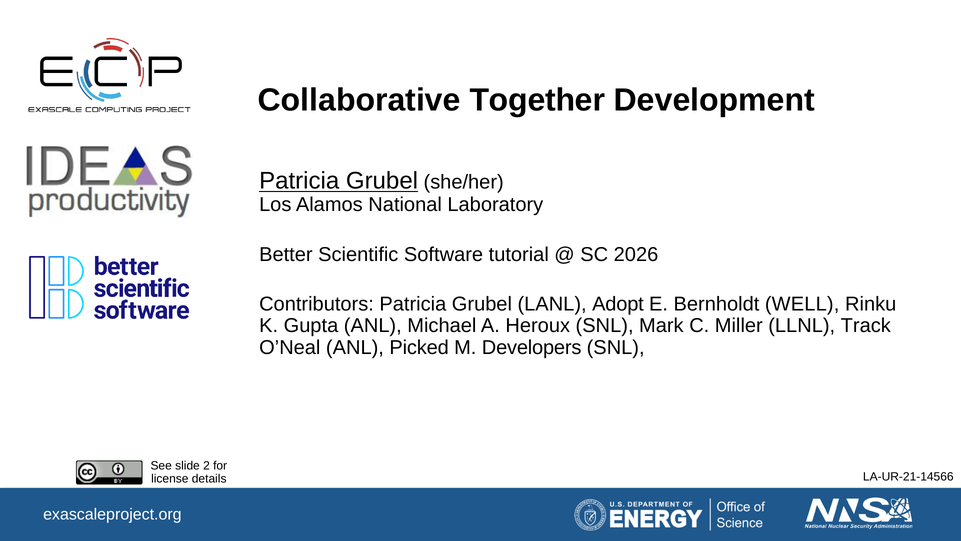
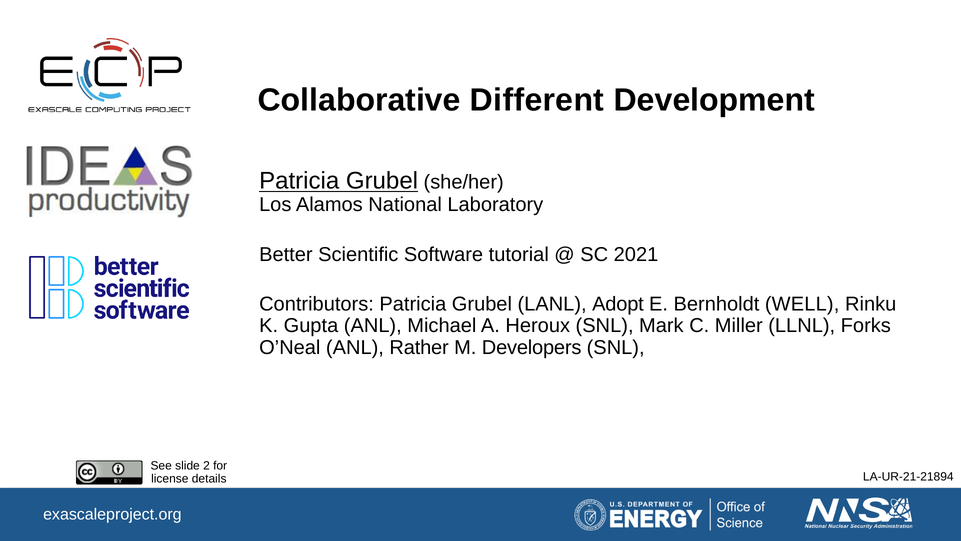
Together: Together -> Different
2026: 2026 -> 2021
Track: Track -> Forks
Picked: Picked -> Rather
LA-UR-21-14566: LA-UR-21-14566 -> LA-UR-21-21894
